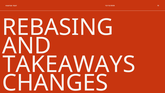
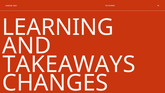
REBASING: REBASING -> LEARNING
